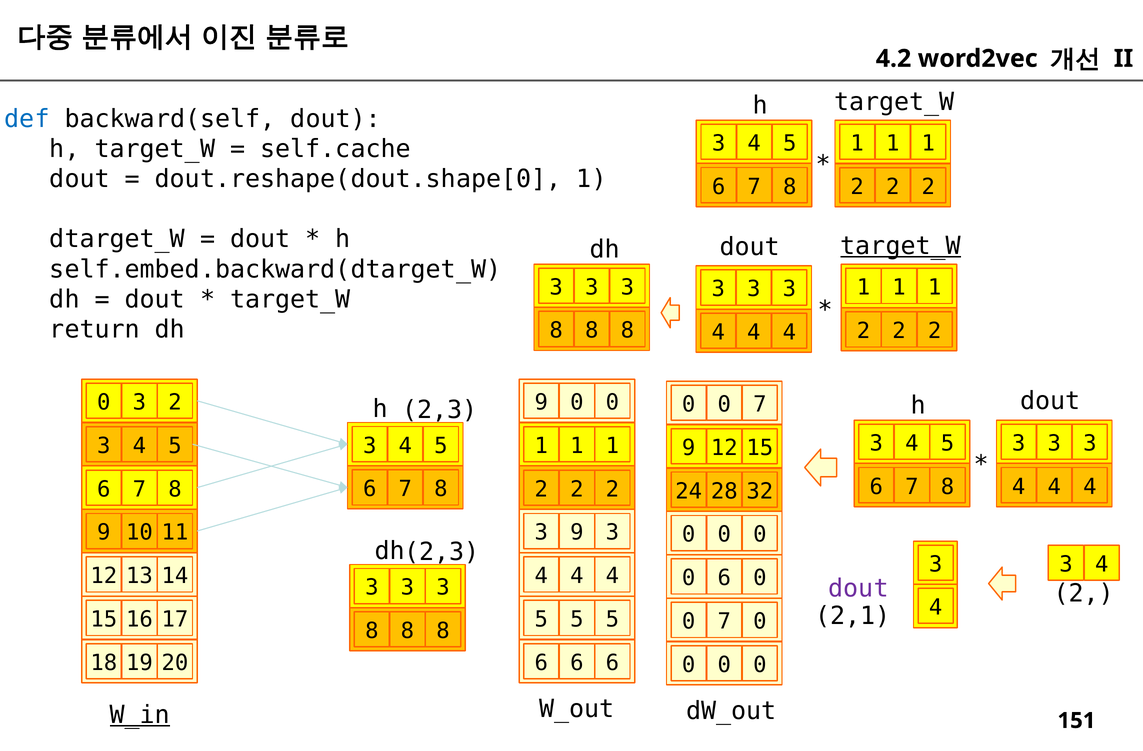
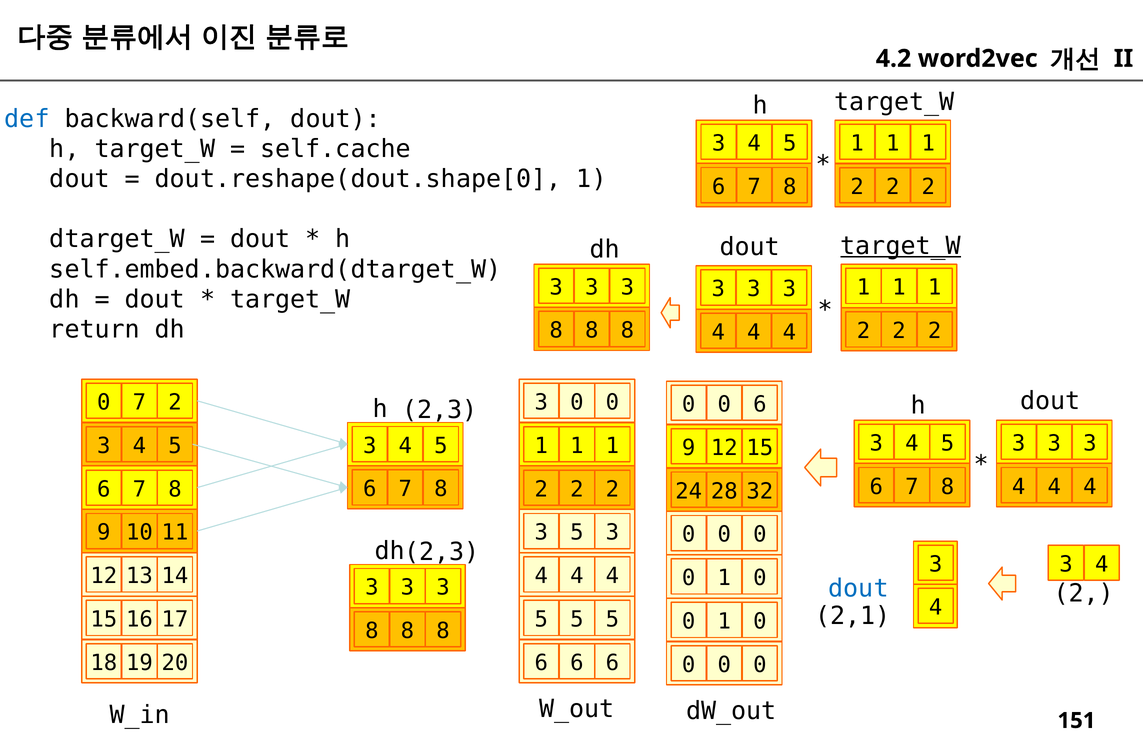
0 3: 3 -> 7
9 at (541, 402): 9 -> 3
2,3 0 0 7: 7 -> 6
3 9: 9 -> 5
6 at (724, 578): 6 -> 1
dout at (859, 588) colour: purple -> blue
7 at (724, 621): 7 -> 1
W_in underline: present -> none
